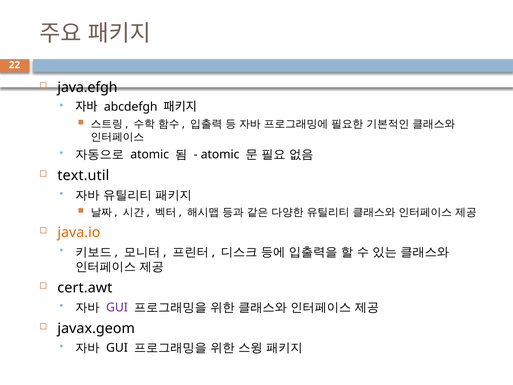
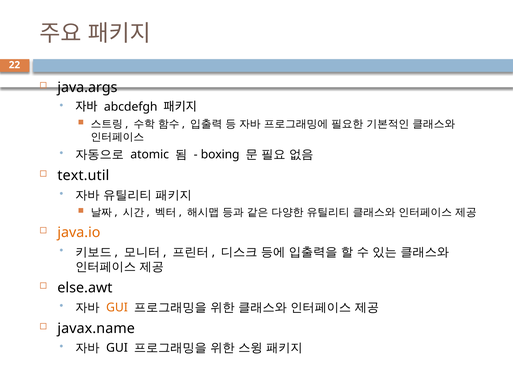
java.efgh: java.efgh -> java.args
atomic at (220, 155): atomic -> boxing
cert.awt: cert.awt -> else.awt
GUI at (117, 307) colour: purple -> orange
javax.geom: javax.geom -> javax.name
